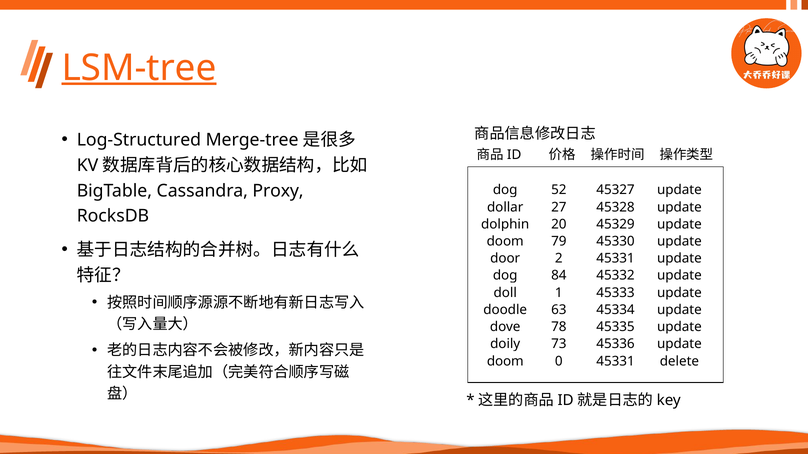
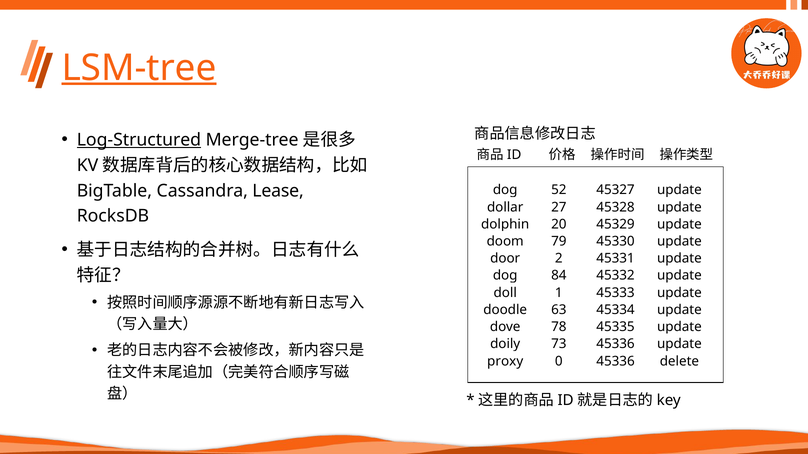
Log-Structured underline: none -> present
Proxy: Proxy -> Lease
doom at (505, 361): doom -> proxy
0 45331: 45331 -> 45336
